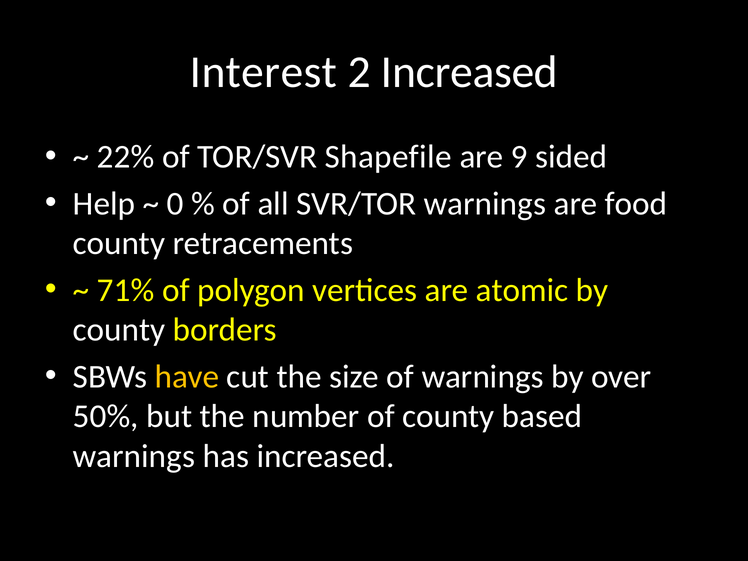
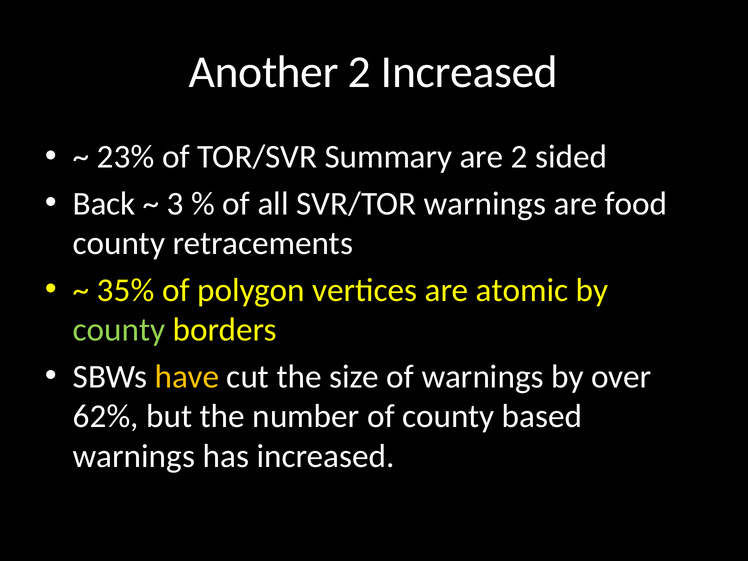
Interest: Interest -> Another
22%: 22% -> 23%
Shapefile: Shapefile -> Summary
are 9: 9 -> 2
Help: Help -> Back
0: 0 -> 3
71%: 71% -> 35%
county at (119, 330) colour: white -> light green
50%: 50% -> 62%
